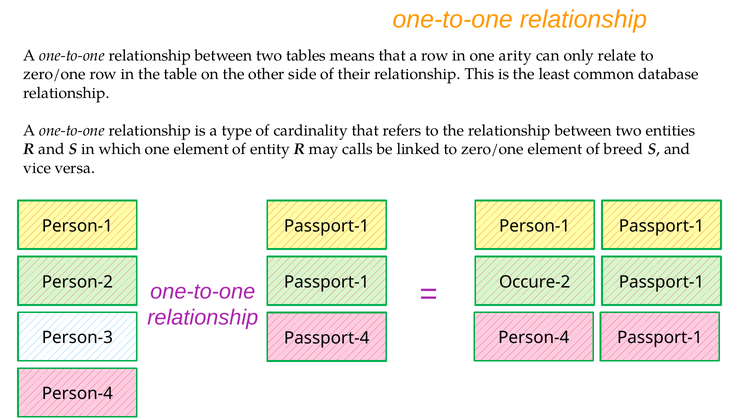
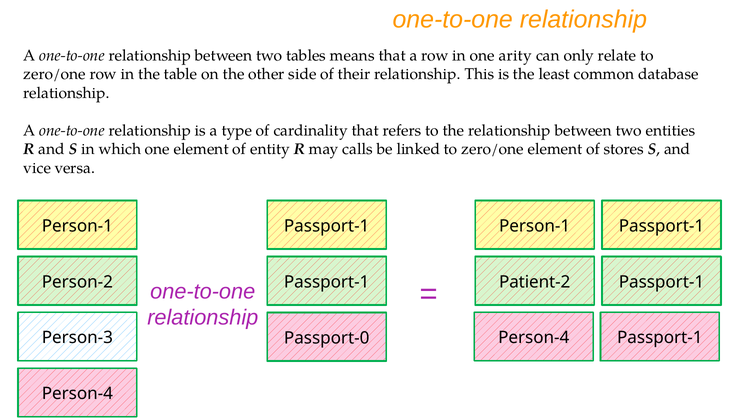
breed: breed -> stores
Occure-2: Occure-2 -> Patient-2
Passport-4: Passport-4 -> Passport-0
